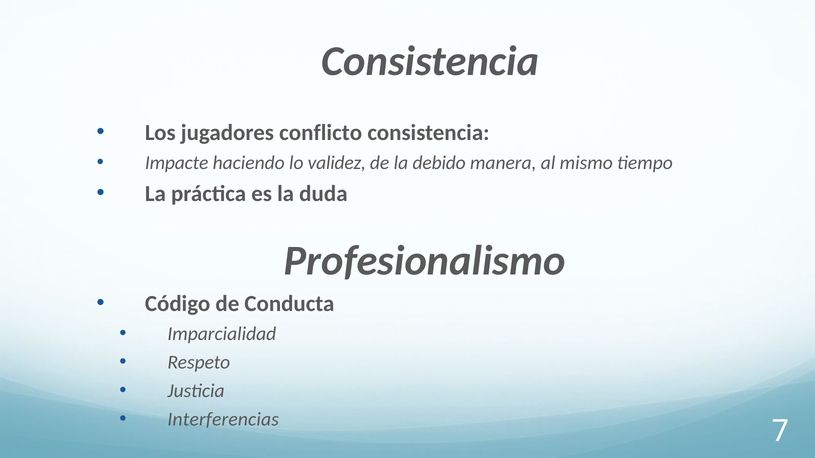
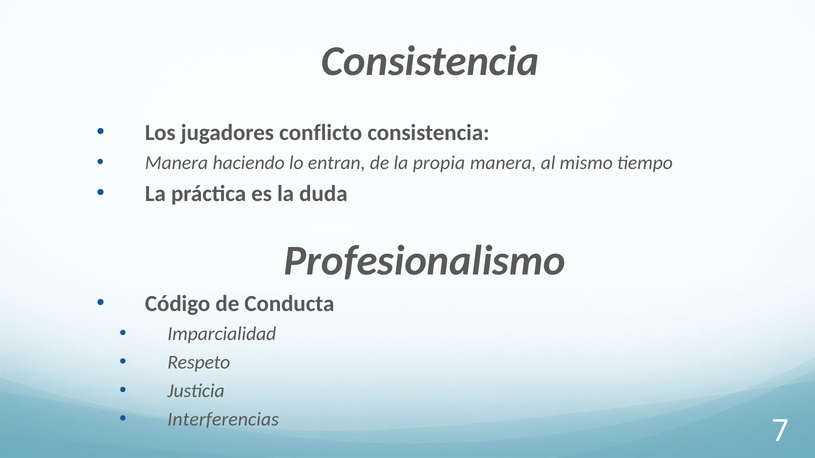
Impacte at (177, 163): Impacte -> Manera
validez: validez -> entran
debido: debido -> propia
